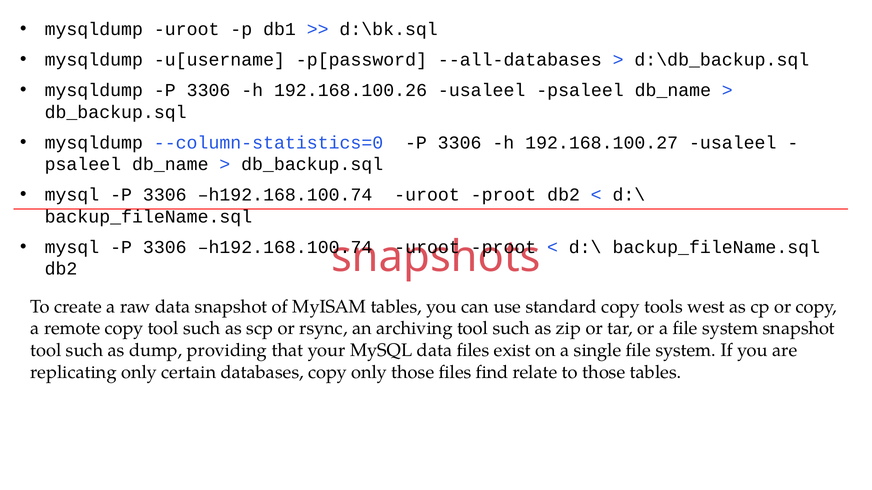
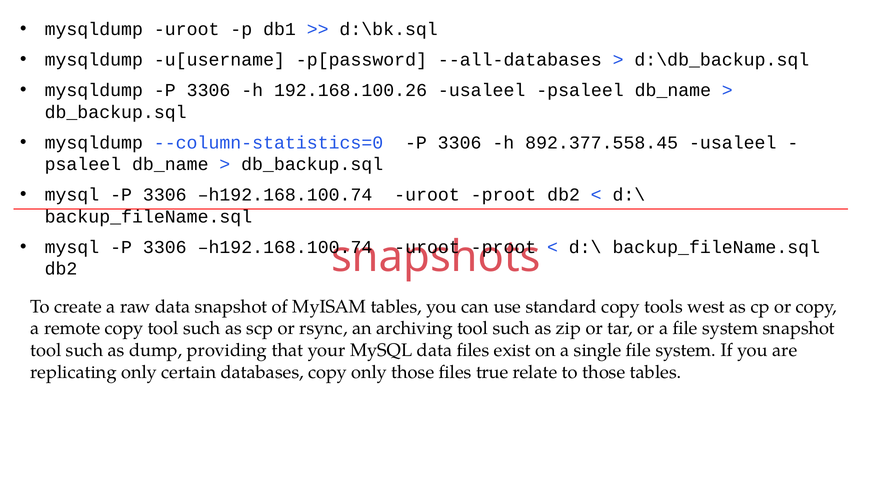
192.168.100.27: 192.168.100.27 -> 892.377.558.45
find: find -> true
